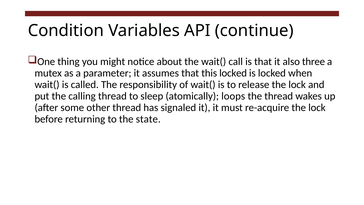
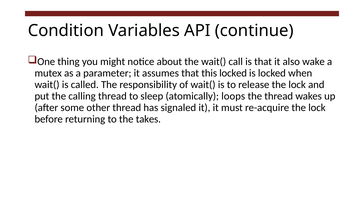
three: three -> wake
state: state -> takes
